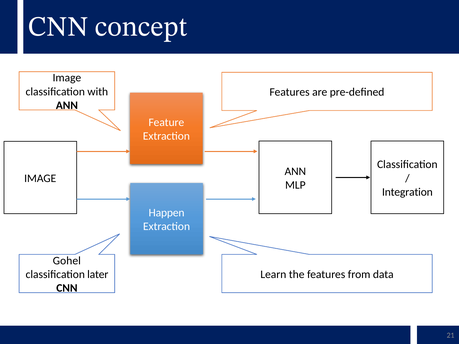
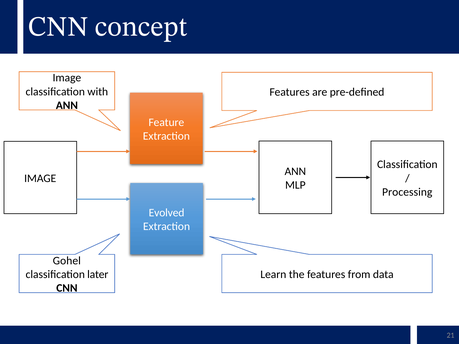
Integration: Integration -> Processing
Happen: Happen -> Evolved
